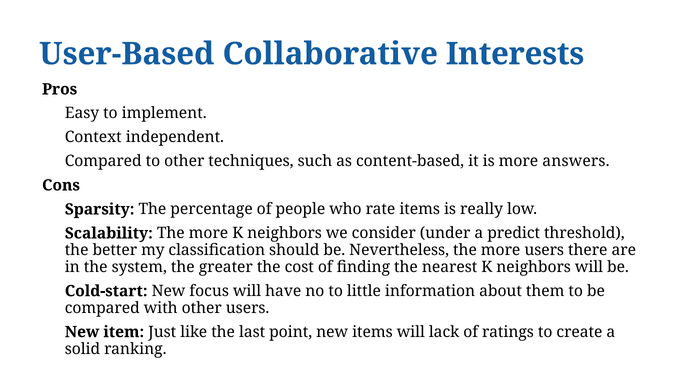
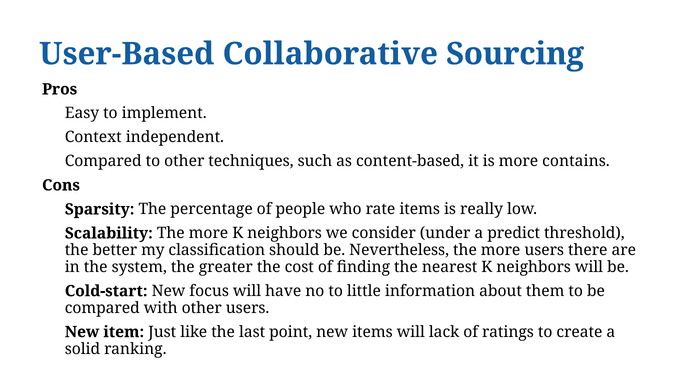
Interests: Interests -> Sourcing
answers: answers -> contains
